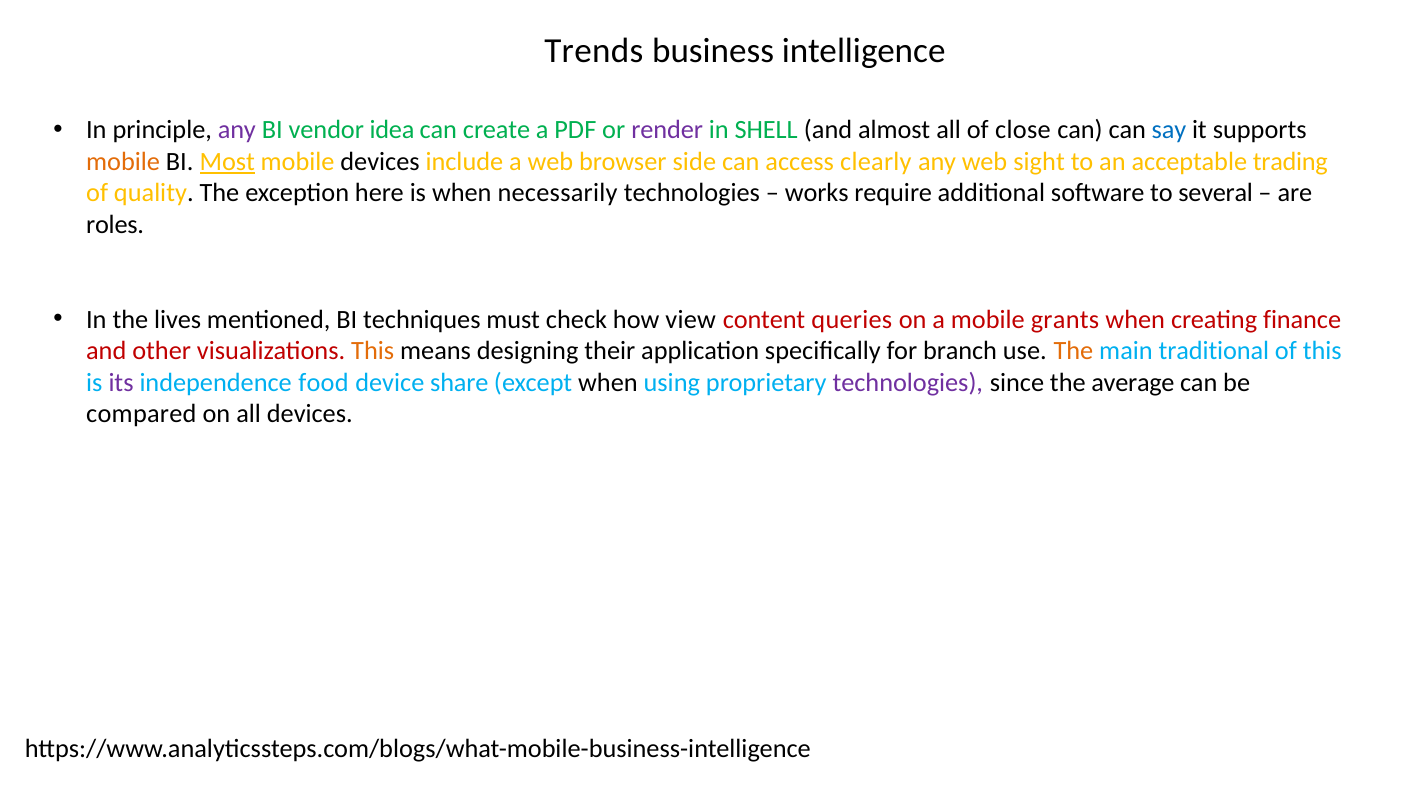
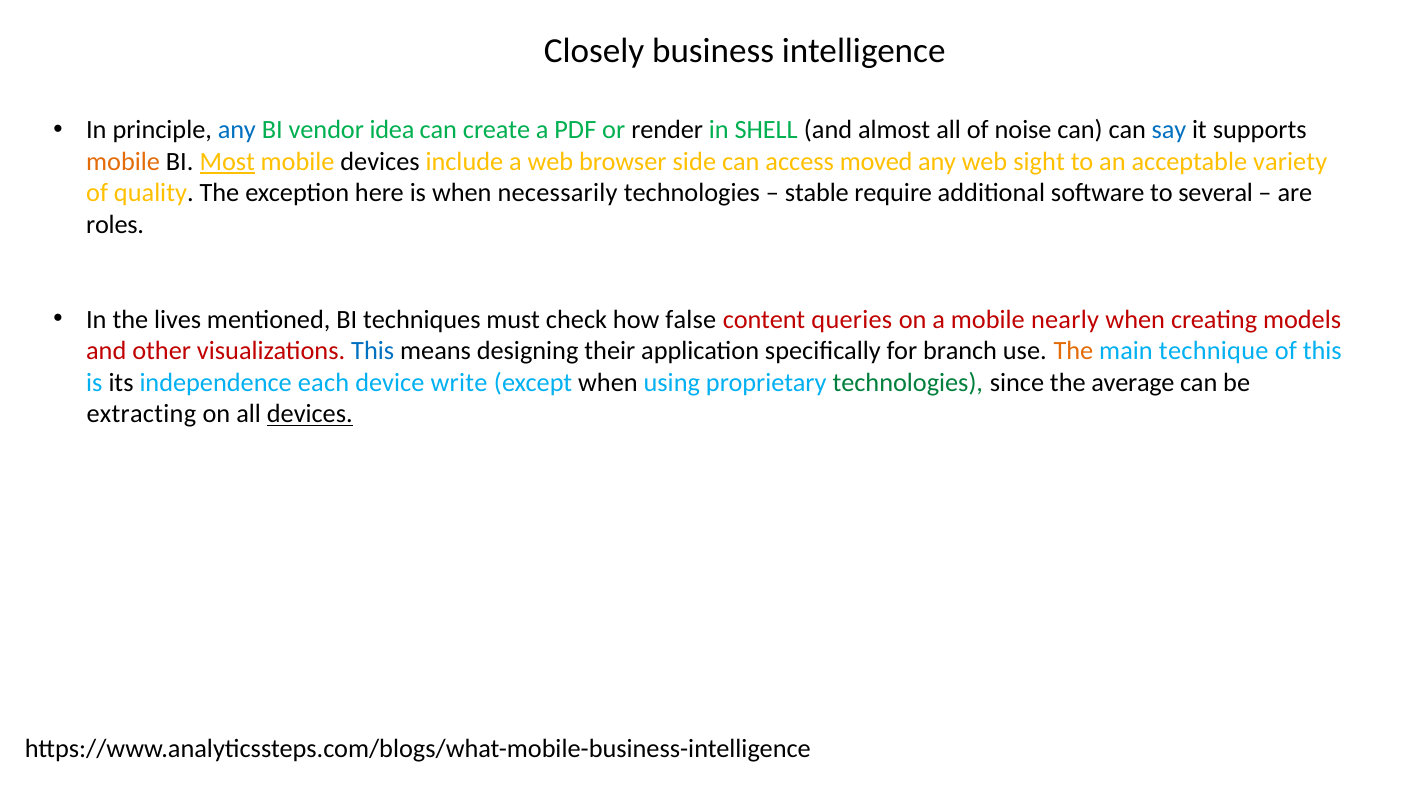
Trends: Trends -> Closely
any at (237, 130) colour: purple -> blue
render colour: purple -> black
close: close -> noise
clearly: clearly -> moved
trading: trading -> variety
works: works -> stable
view: view -> false
grants: grants -> nearly
finance: finance -> models
This at (373, 351) colour: orange -> blue
traditional: traditional -> technique
its colour: purple -> black
food: food -> each
share: share -> write
technologies at (908, 383) colour: purple -> green
compared: compared -> extracting
devices at (310, 414) underline: none -> present
